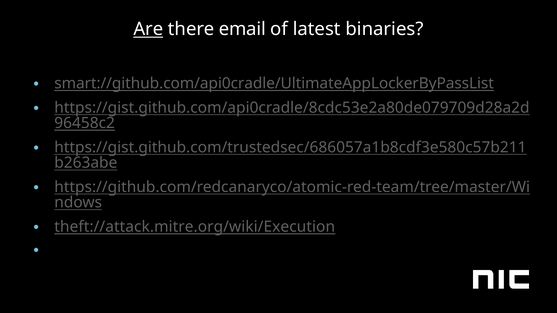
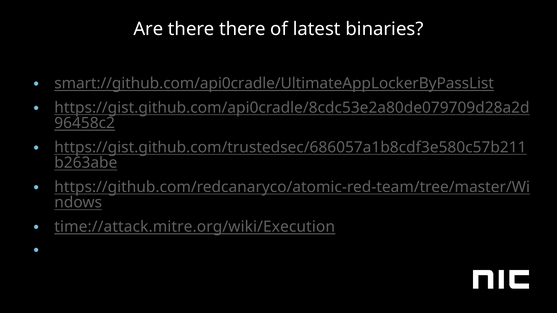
Are underline: present -> none
there email: email -> there
theft://attack.mitre.org/wiki/Execution: theft://attack.mitre.org/wiki/Execution -> time://attack.mitre.org/wiki/Execution
